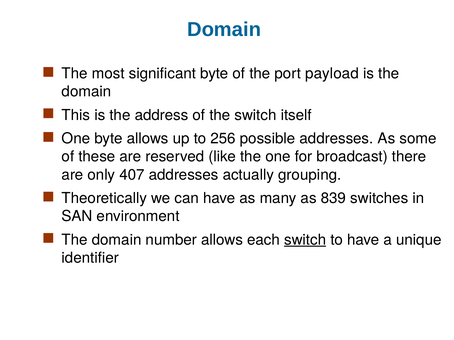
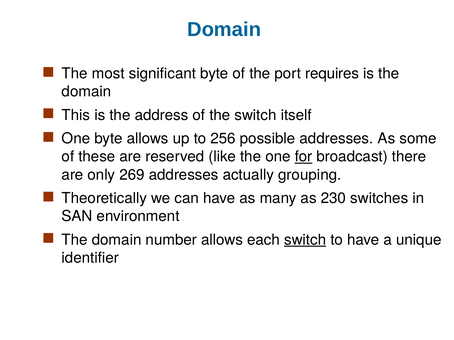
payload: payload -> requires
for underline: none -> present
407: 407 -> 269
839: 839 -> 230
